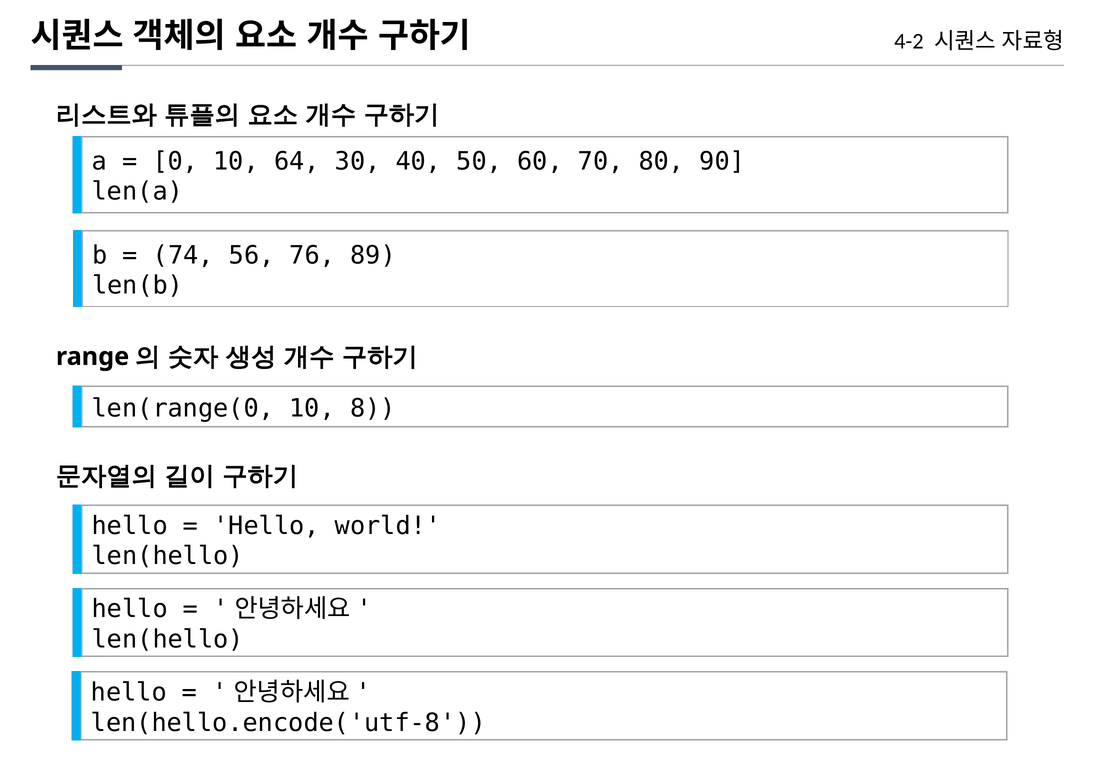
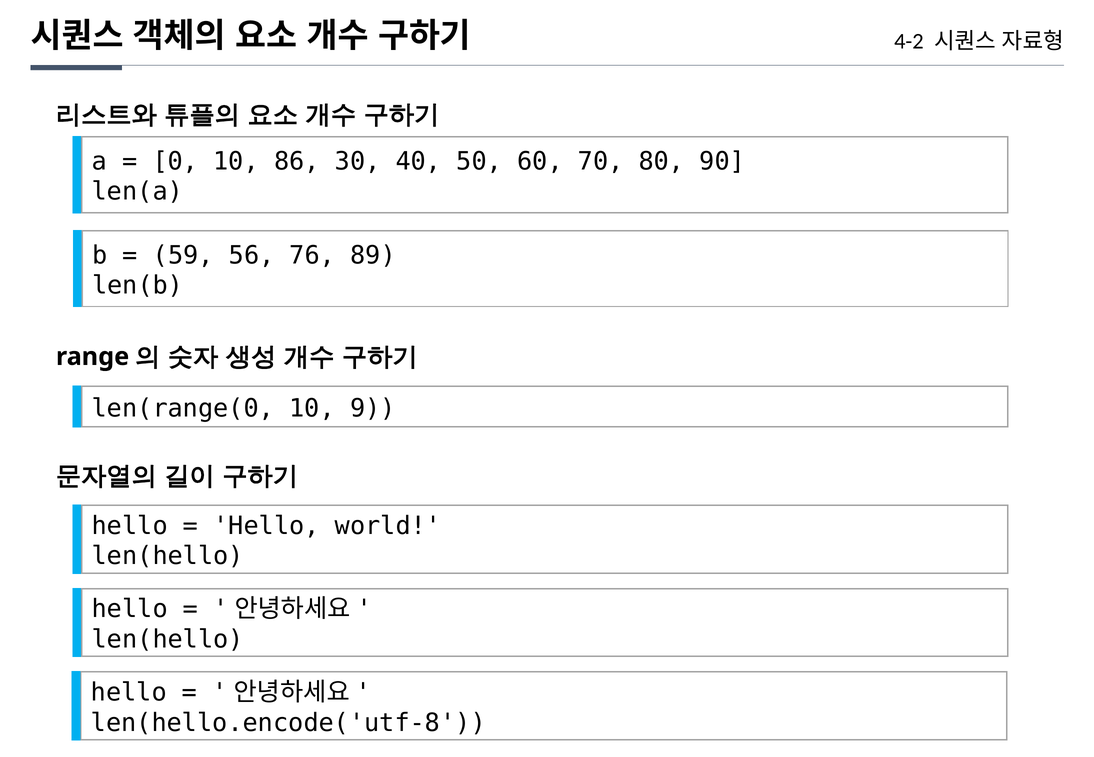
64: 64 -> 86
74: 74 -> 59
8: 8 -> 9
